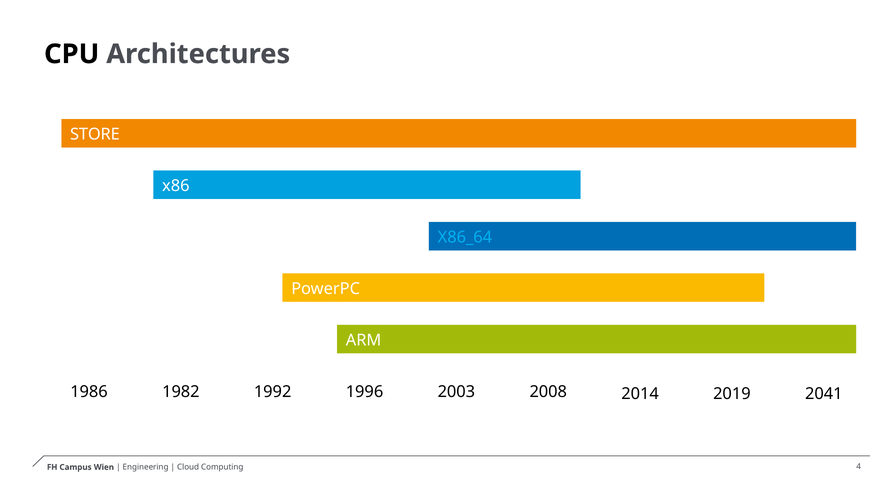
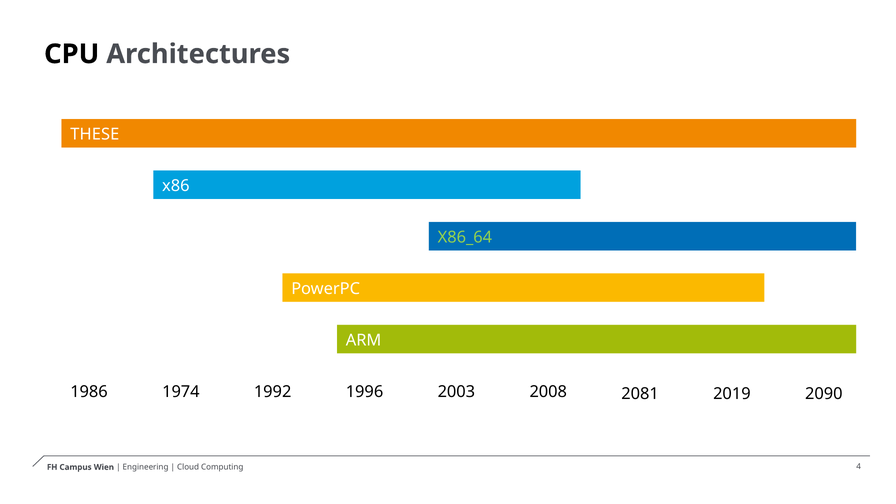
STORE: STORE -> THESE
X86_64 colour: light blue -> light green
1982: 1982 -> 1974
2014: 2014 -> 2081
2041: 2041 -> 2090
